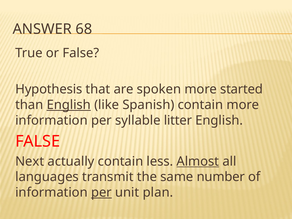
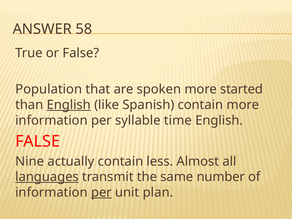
68: 68 -> 58
Hypothesis: Hypothesis -> Population
litter: litter -> time
Next: Next -> Nine
Almost underline: present -> none
languages underline: none -> present
